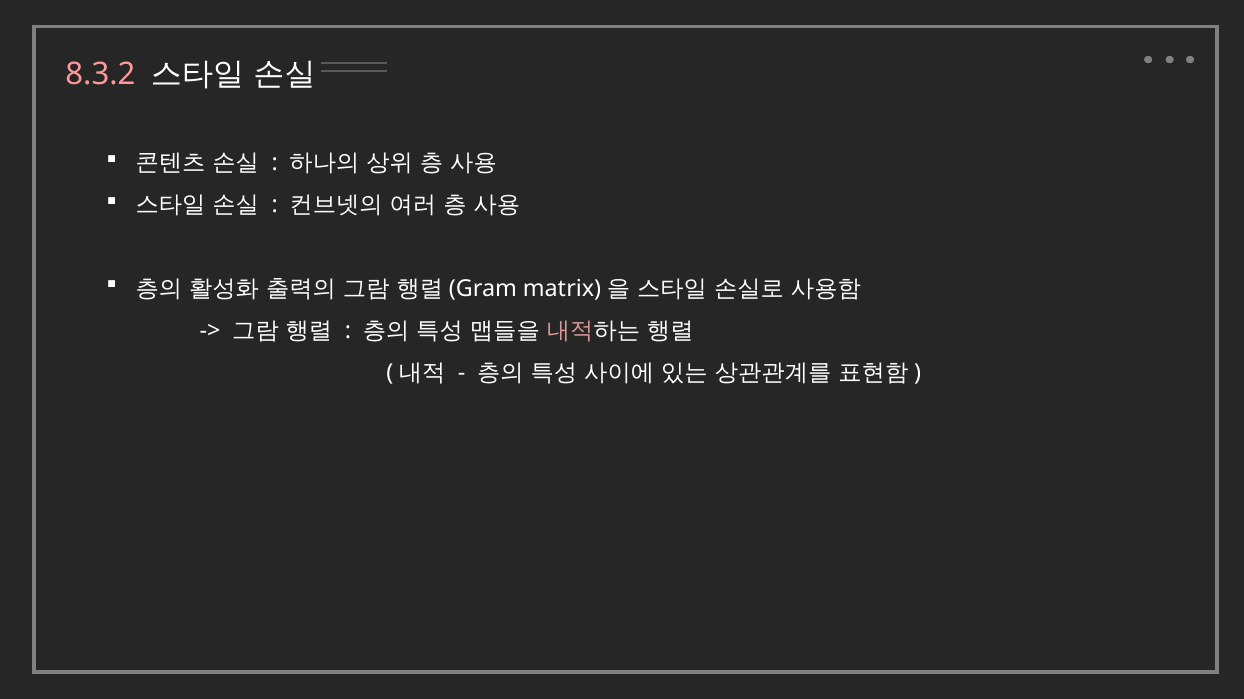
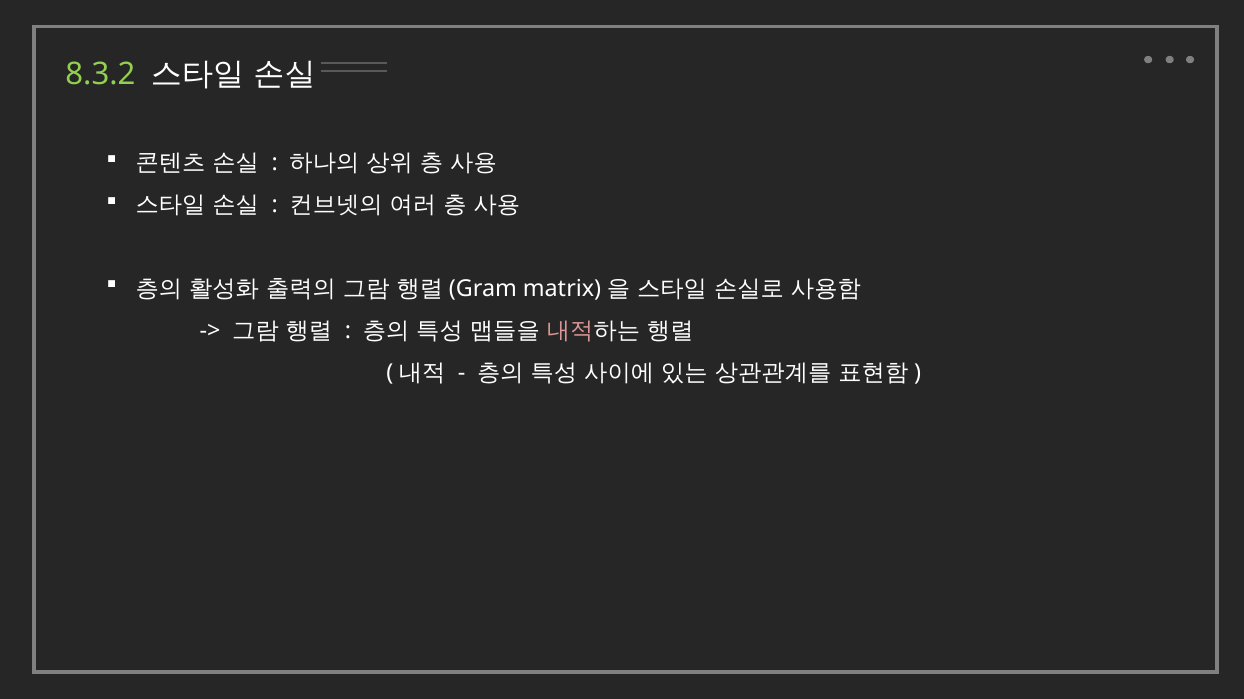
8.3.2 colour: pink -> light green
